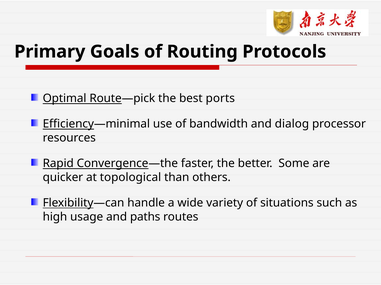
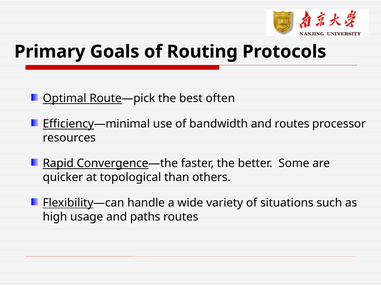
ports: ports -> often
and dialog: dialog -> routes
